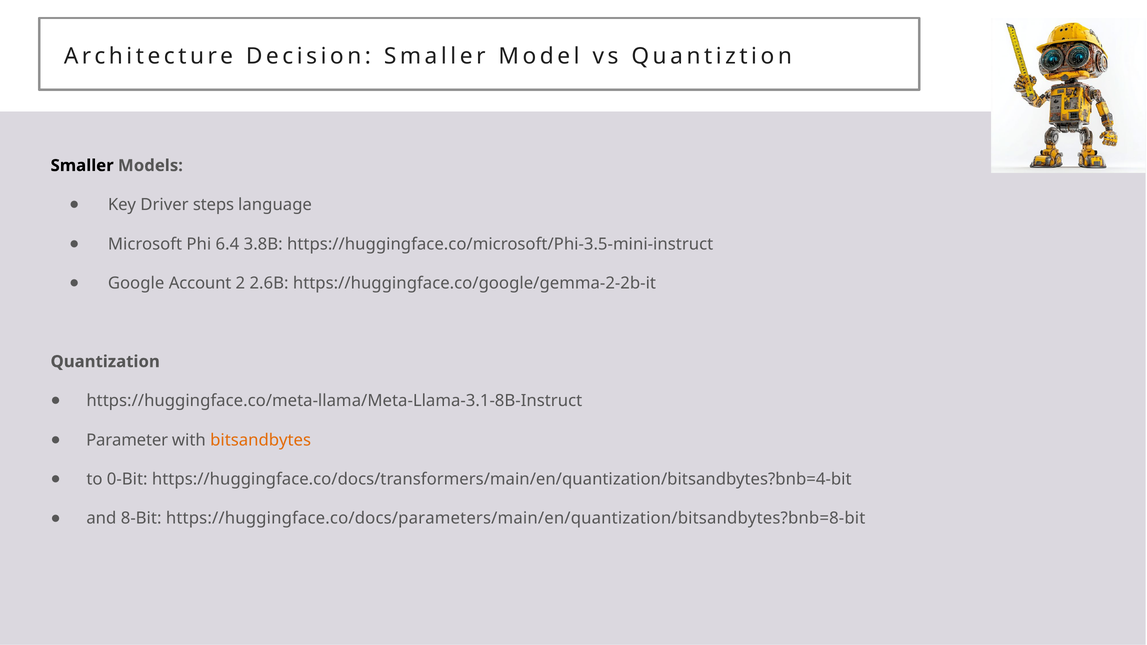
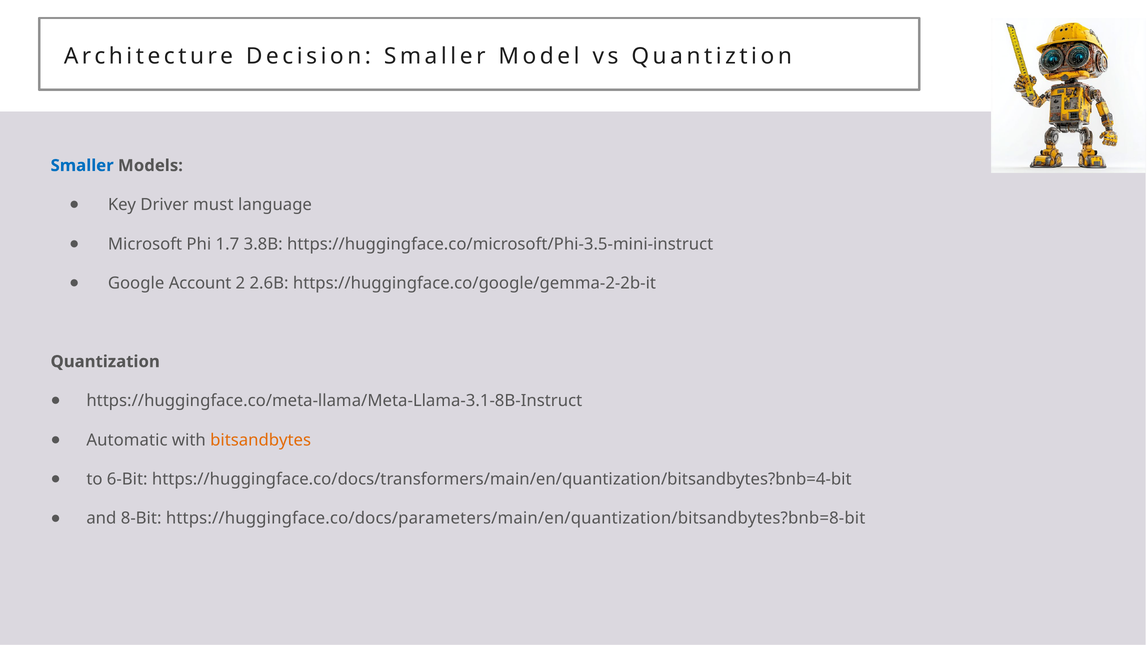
Smaller at (82, 166) colour: black -> blue
steps: steps -> must
6.4: 6.4 -> 1.7
Parameter: Parameter -> Automatic
0-Bit: 0-Bit -> 6-Bit
